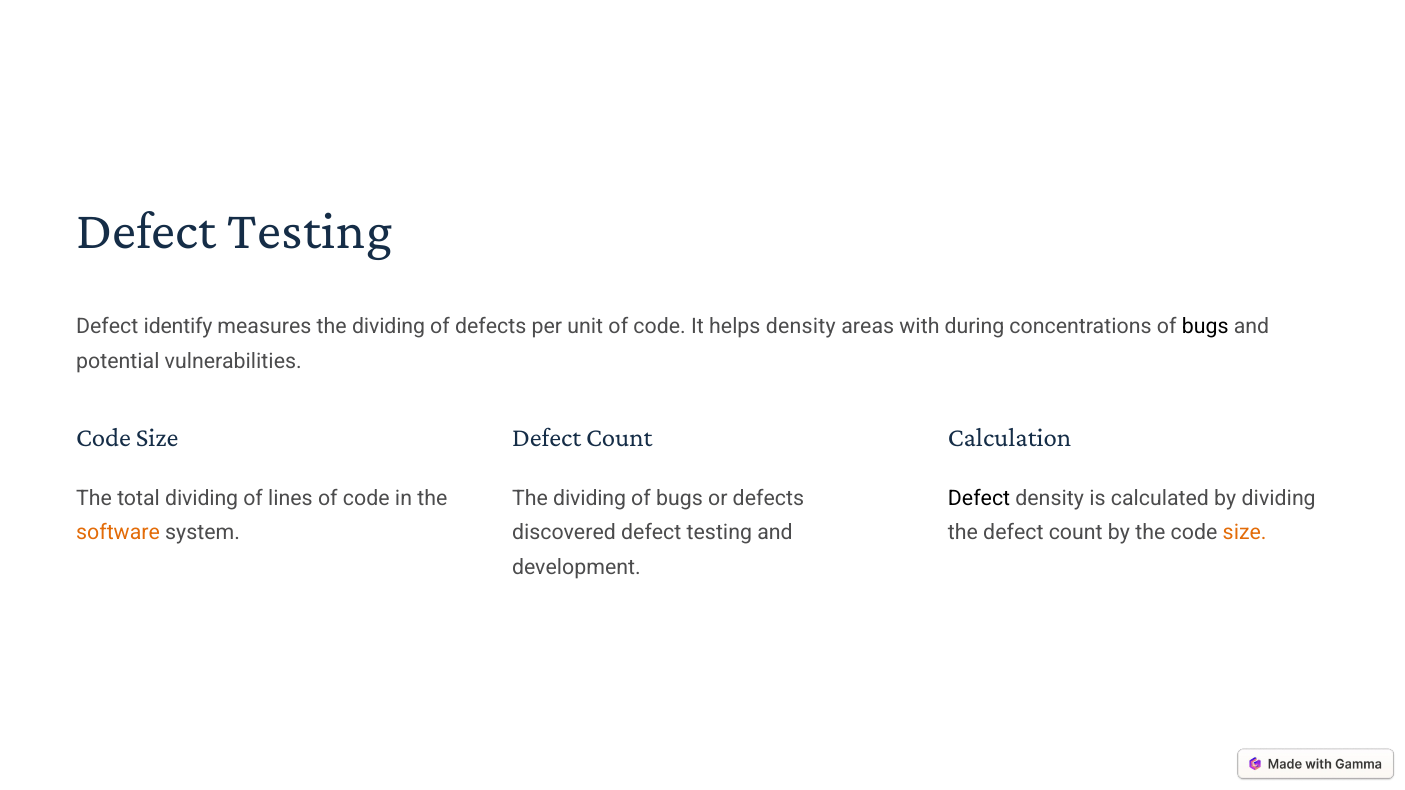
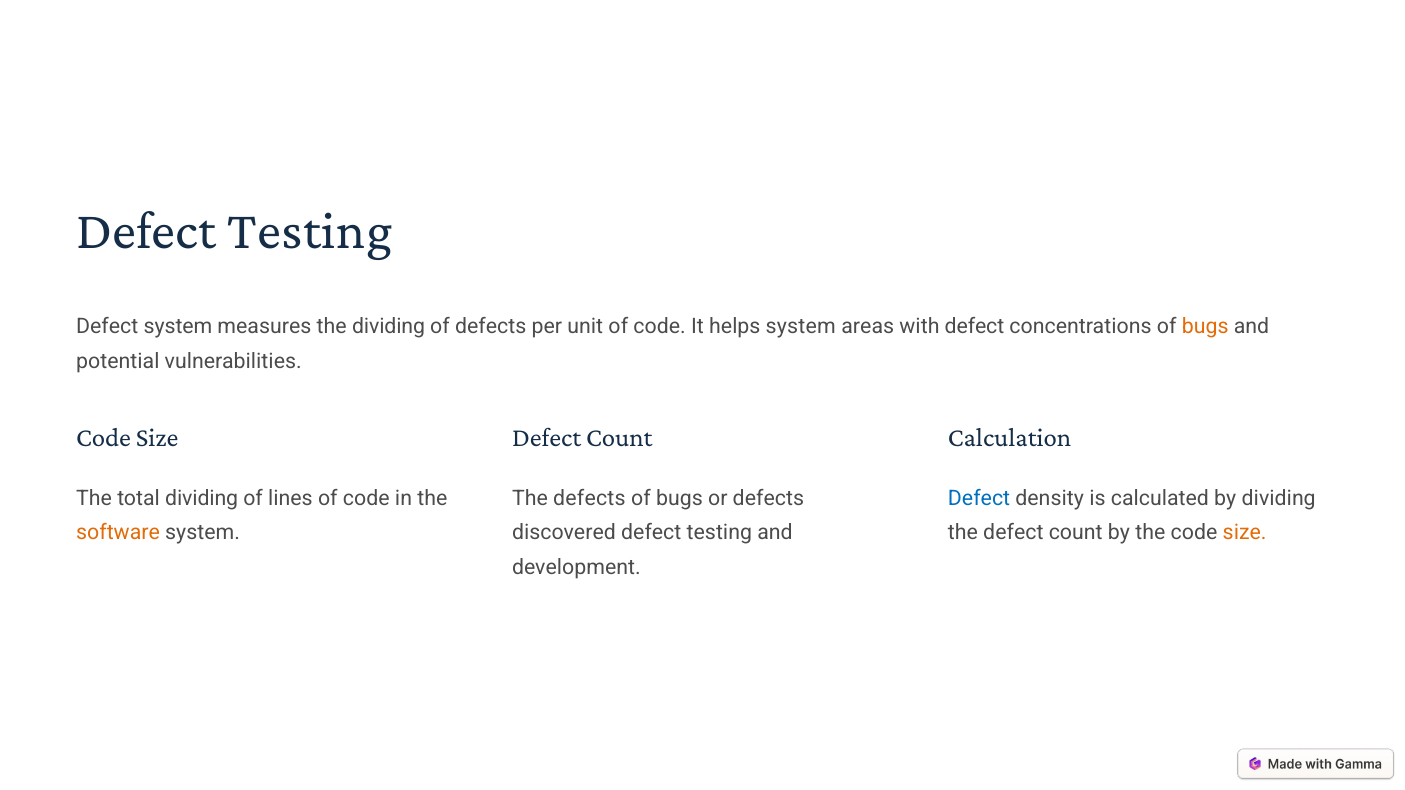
Defect identify: identify -> system
helps density: density -> system
with during: during -> defect
bugs at (1205, 326) colour: black -> orange
dividing at (590, 498): dividing -> defects
Defect at (979, 498) colour: black -> blue
